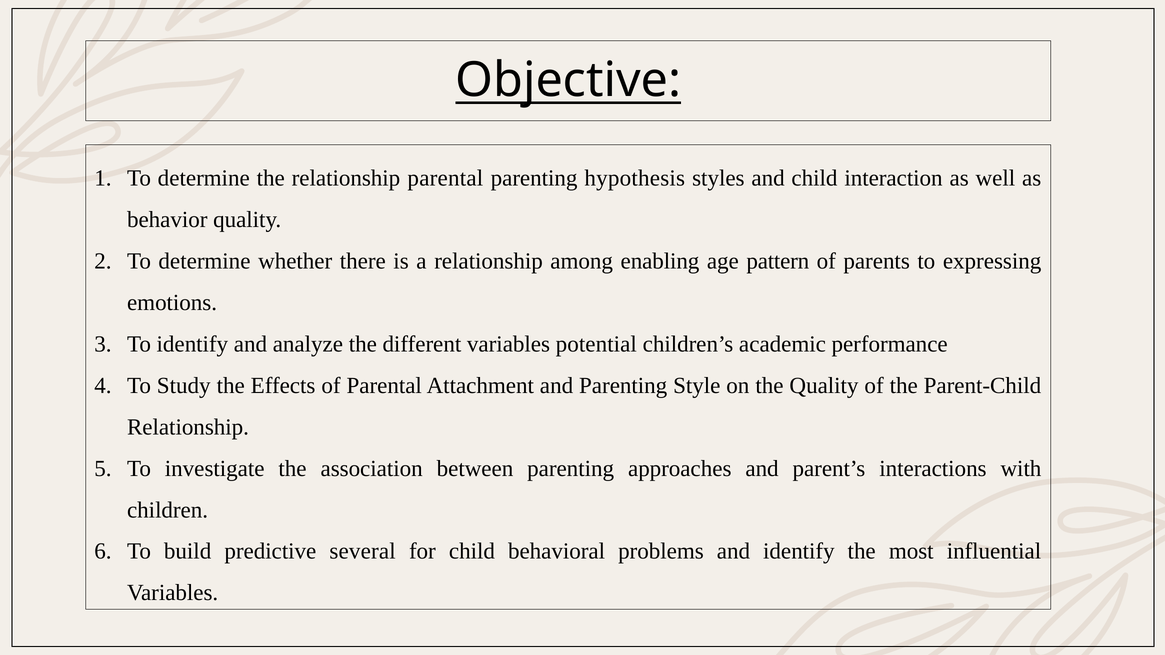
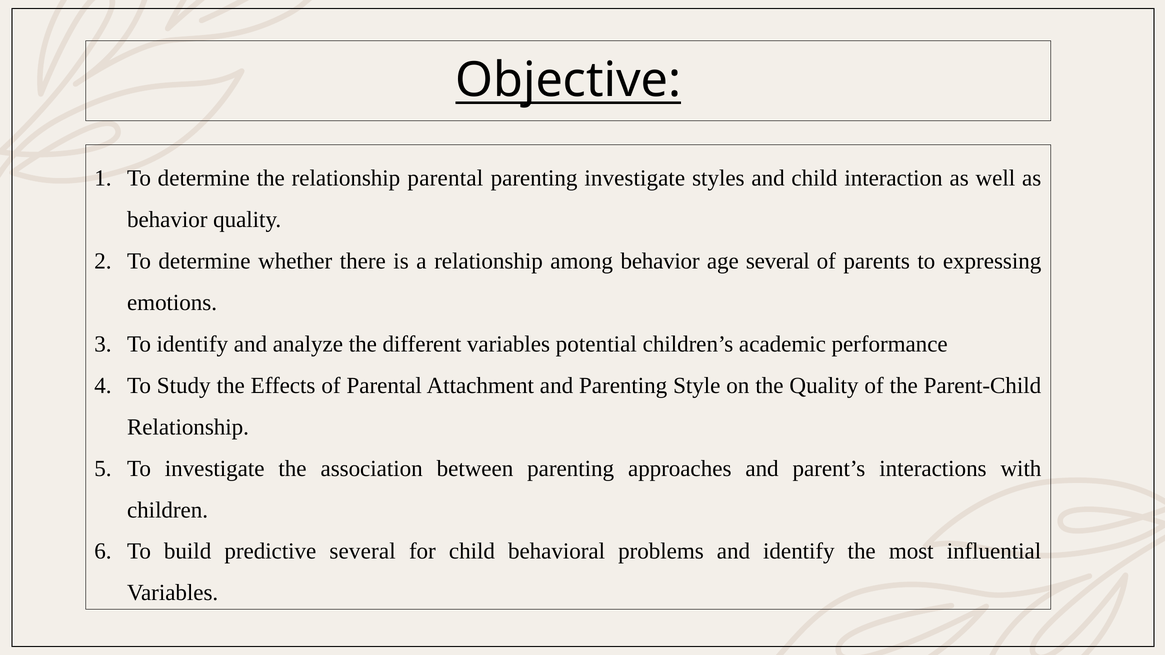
parenting hypothesis: hypothesis -> investigate
among enabling: enabling -> behavior
age pattern: pattern -> several
